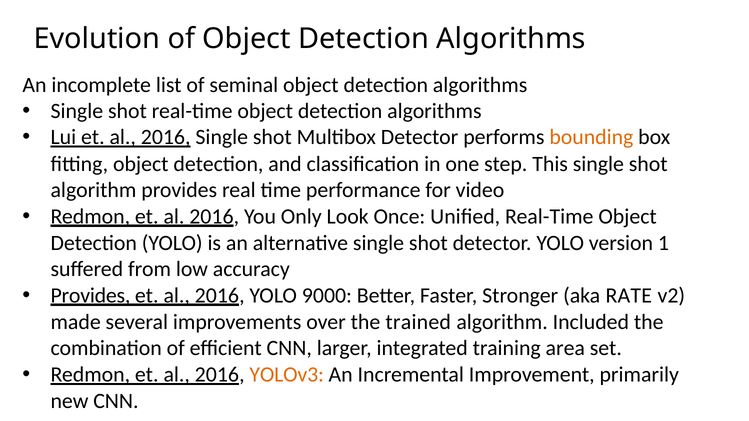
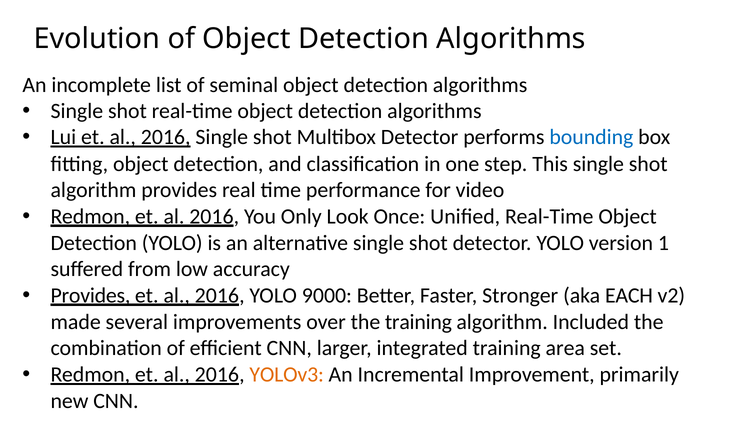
bounding colour: orange -> blue
RATE: RATE -> EACH
the trained: trained -> training
